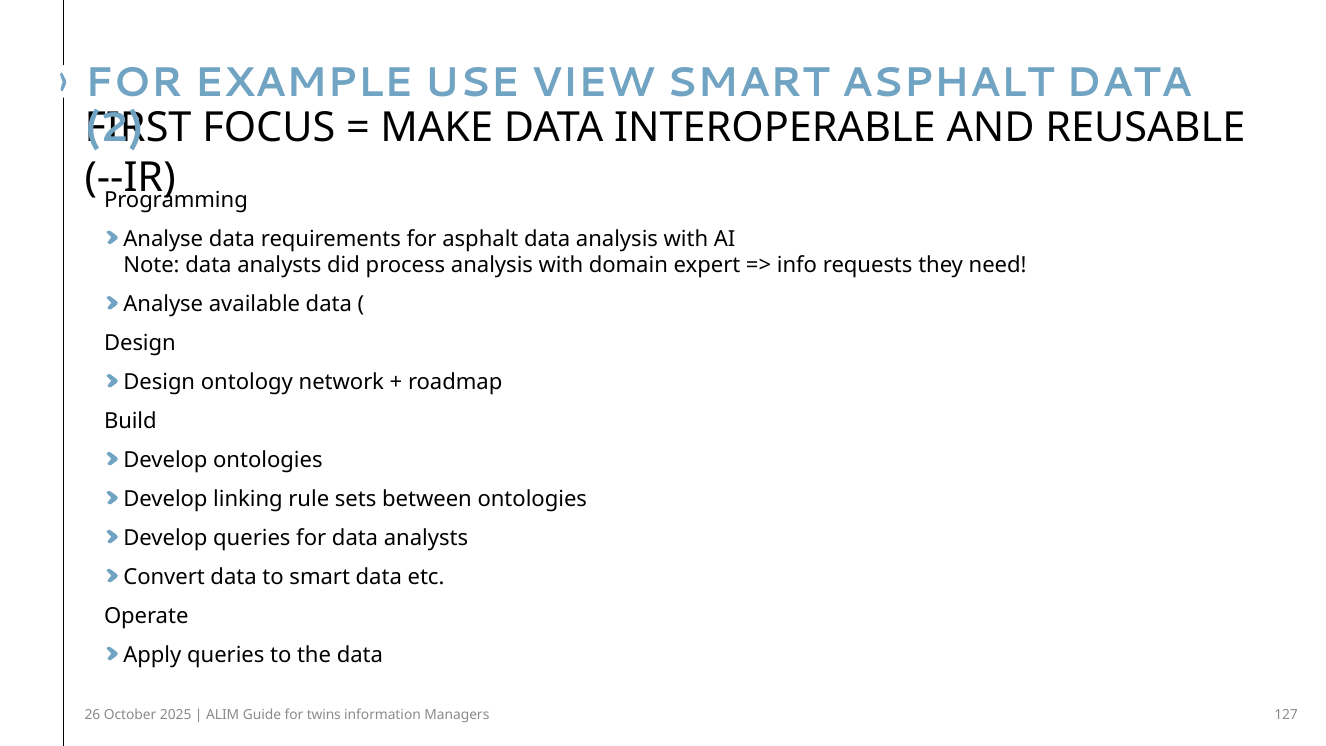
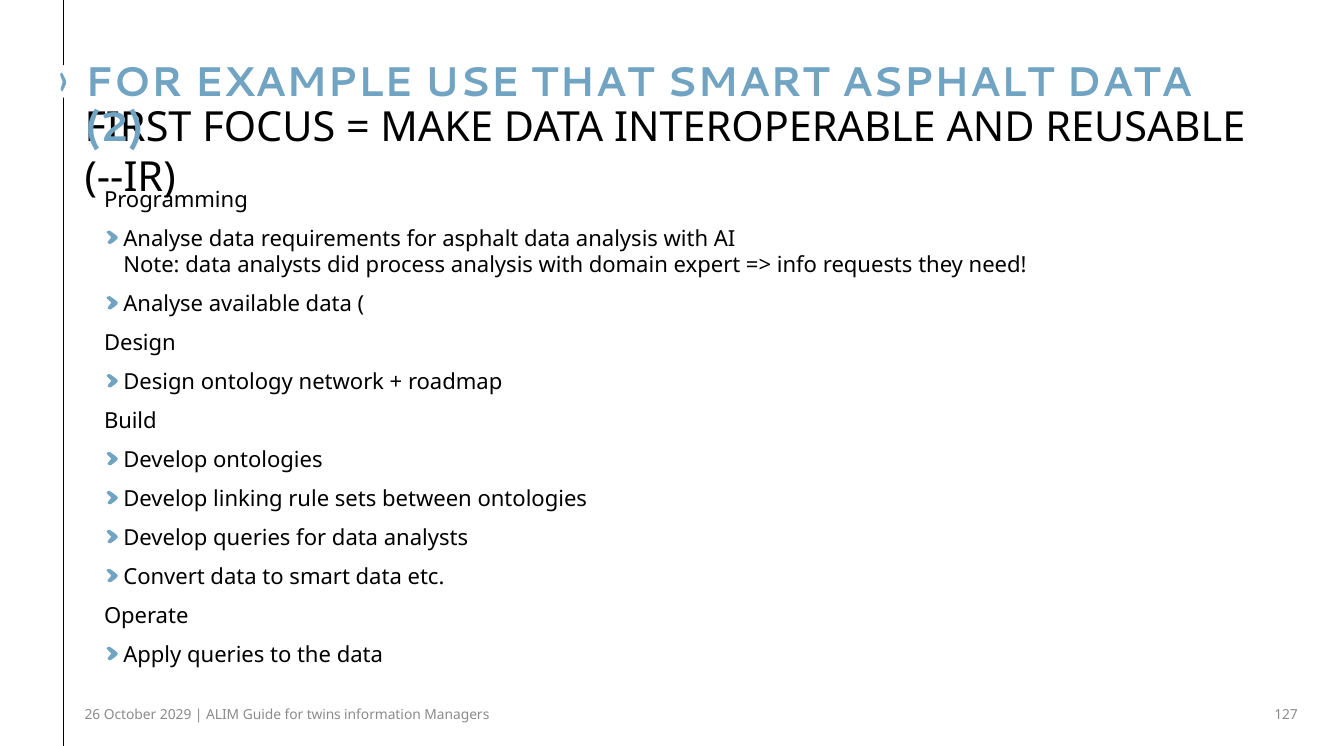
VIEW: VIEW -> THAT
2025: 2025 -> 2029
